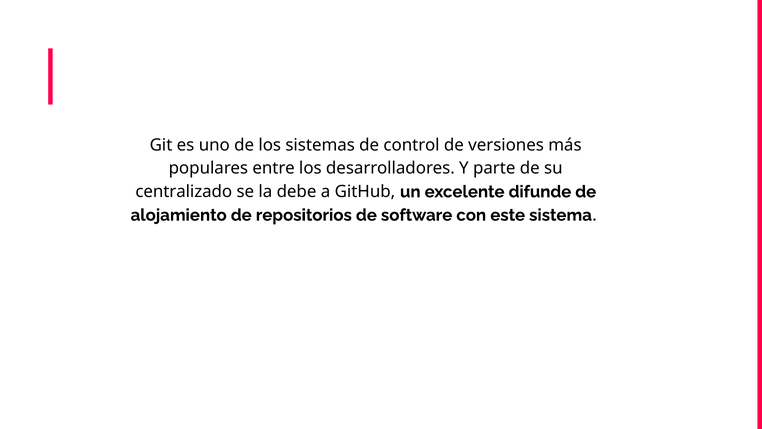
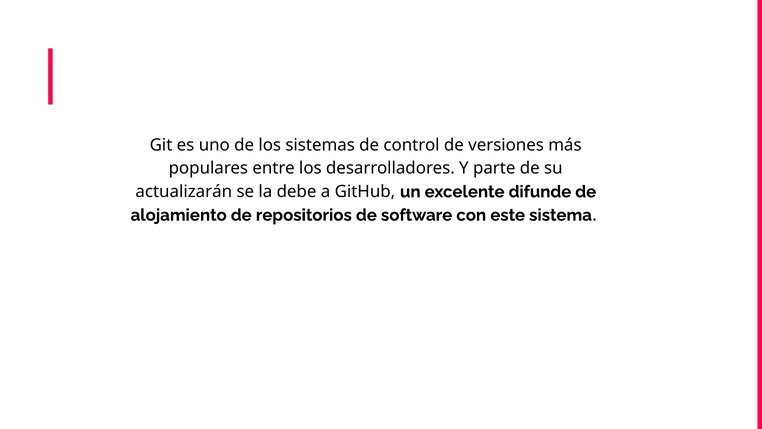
centralizado: centralizado -> actualizarán
